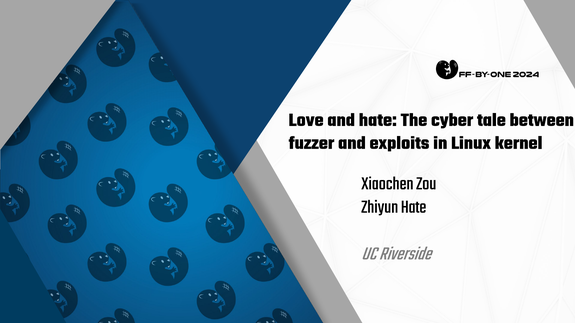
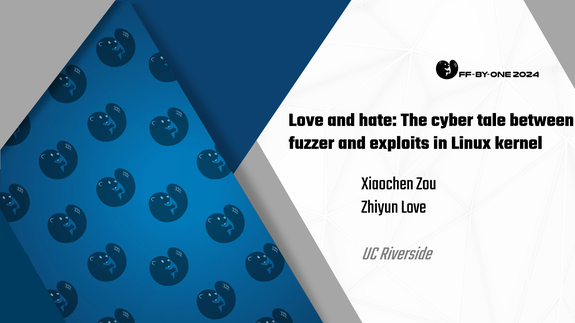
Zhiyun Hate: Hate -> Love
